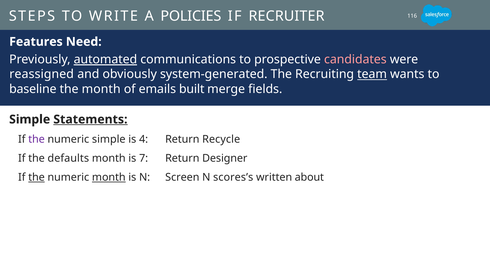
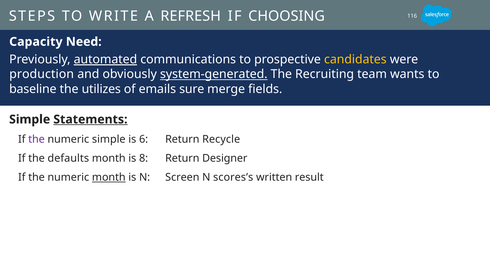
POLICIES: POLICIES -> REFRESH
RECRUITER: RECRUITER -> CHOOSING
Features: Features -> Capacity
candidates colour: pink -> yellow
reassigned: reassigned -> production
system-generated underline: none -> present
team underline: present -> none
the month: month -> utilizes
built: built -> sure
4: 4 -> 6
7: 7 -> 8
the at (37, 177) underline: present -> none
about: about -> result
